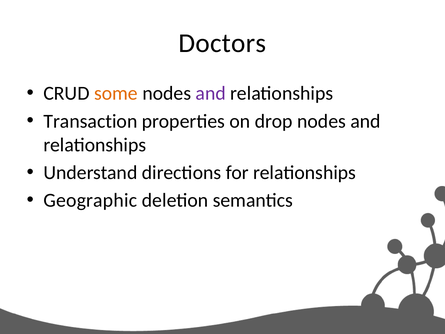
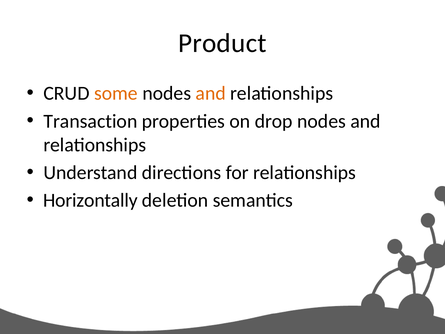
Doctors: Doctors -> Product
and at (211, 93) colour: purple -> orange
Geographic: Geographic -> Horizontally
